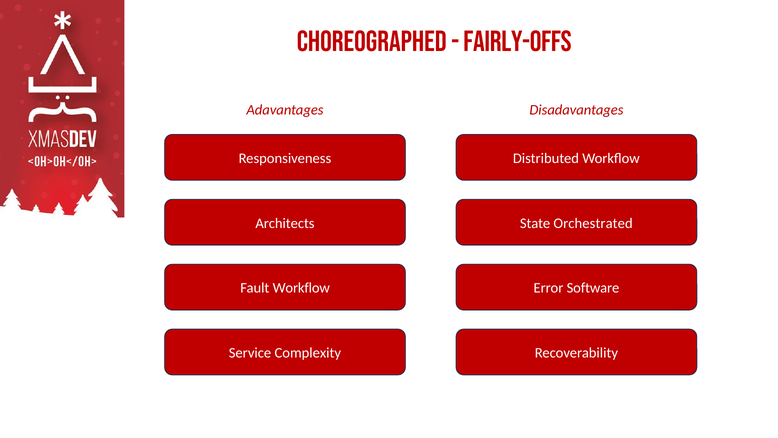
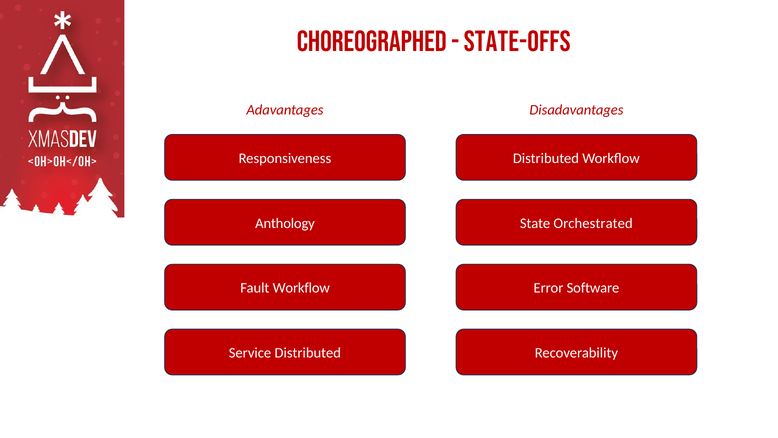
Fairly-offs: Fairly-offs -> State-offs
Architects: Architects -> Anthology
Service Complexity: Complexity -> Distributed
